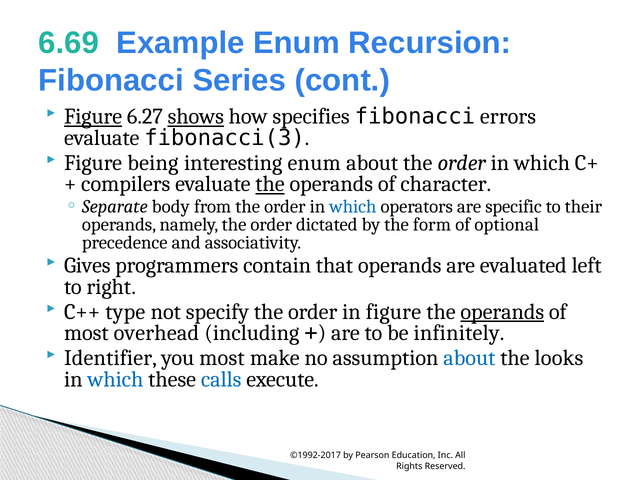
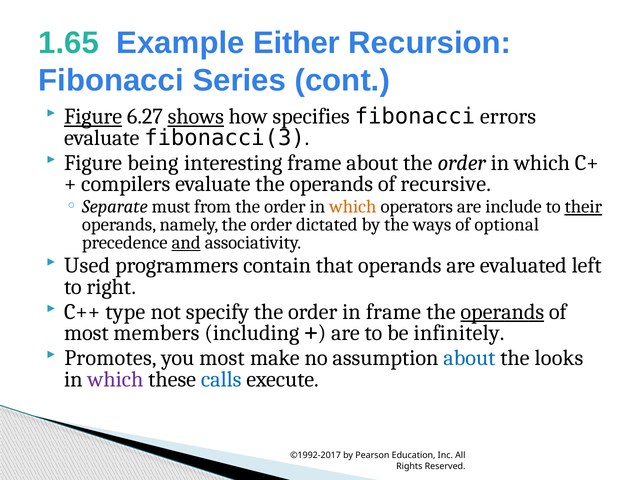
6.69: 6.69 -> 1.65
Example Enum: Enum -> Either
interesting enum: enum -> frame
the at (270, 184) underline: present -> none
character: character -> recursive
body: body -> must
which at (353, 207) colour: blue -> orange
specific: specific -> include
their underline: none -> present
form: form -> ways
and underline: none -> present
Gives: Gives -> Used
in figure: figure -> frame
overhead: overhead -> members
Identifier: Identifier -> Promotes
which at (115, 380) colour: blue -> purple
